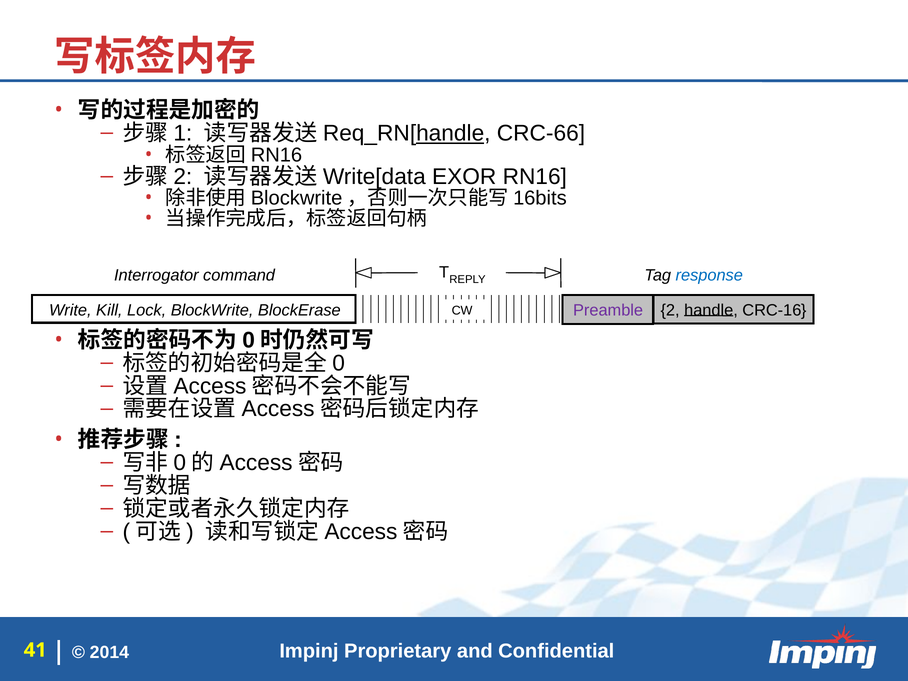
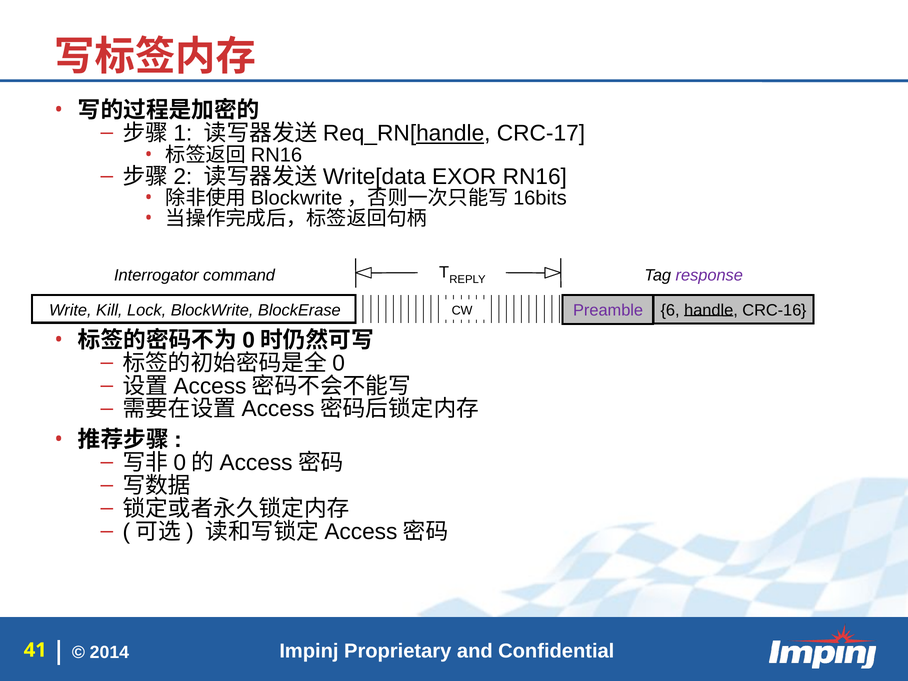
CRC-66: CRC-66 -> CRC-17
response colour: blue -> purple
2: 2 -> 6
